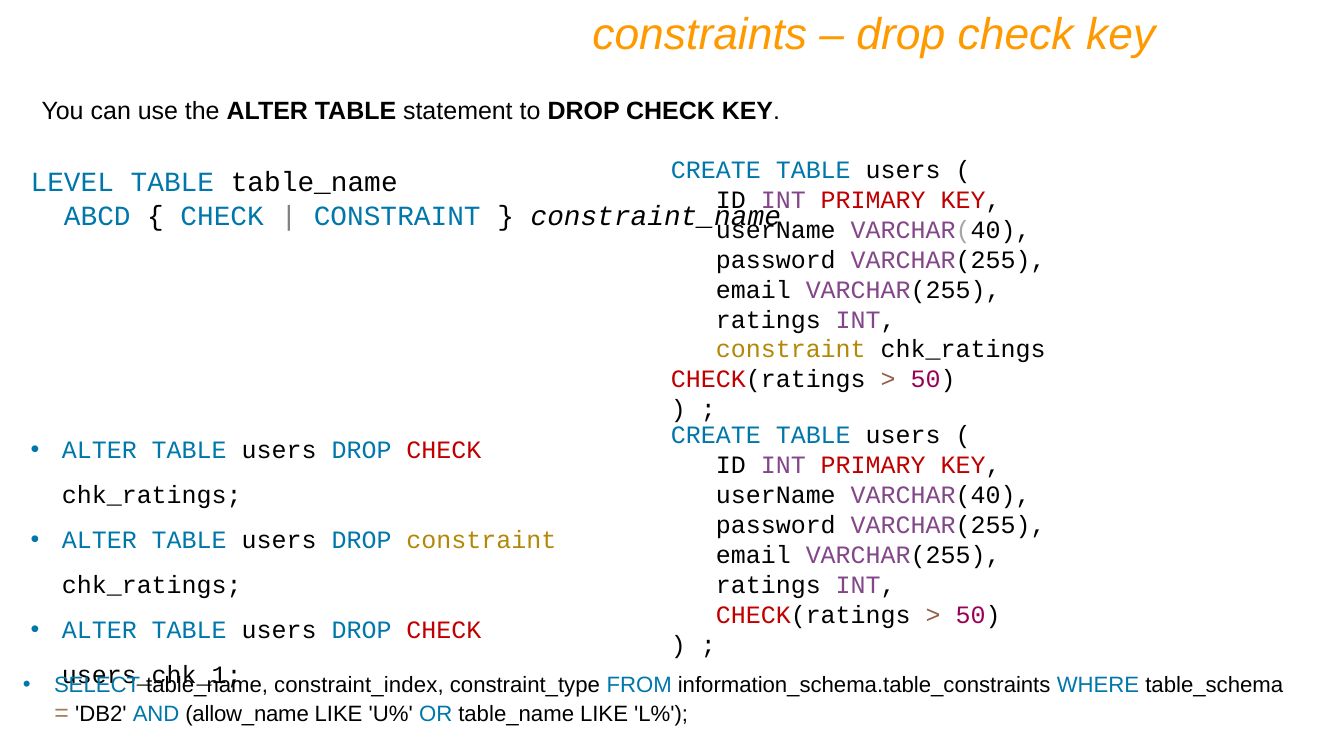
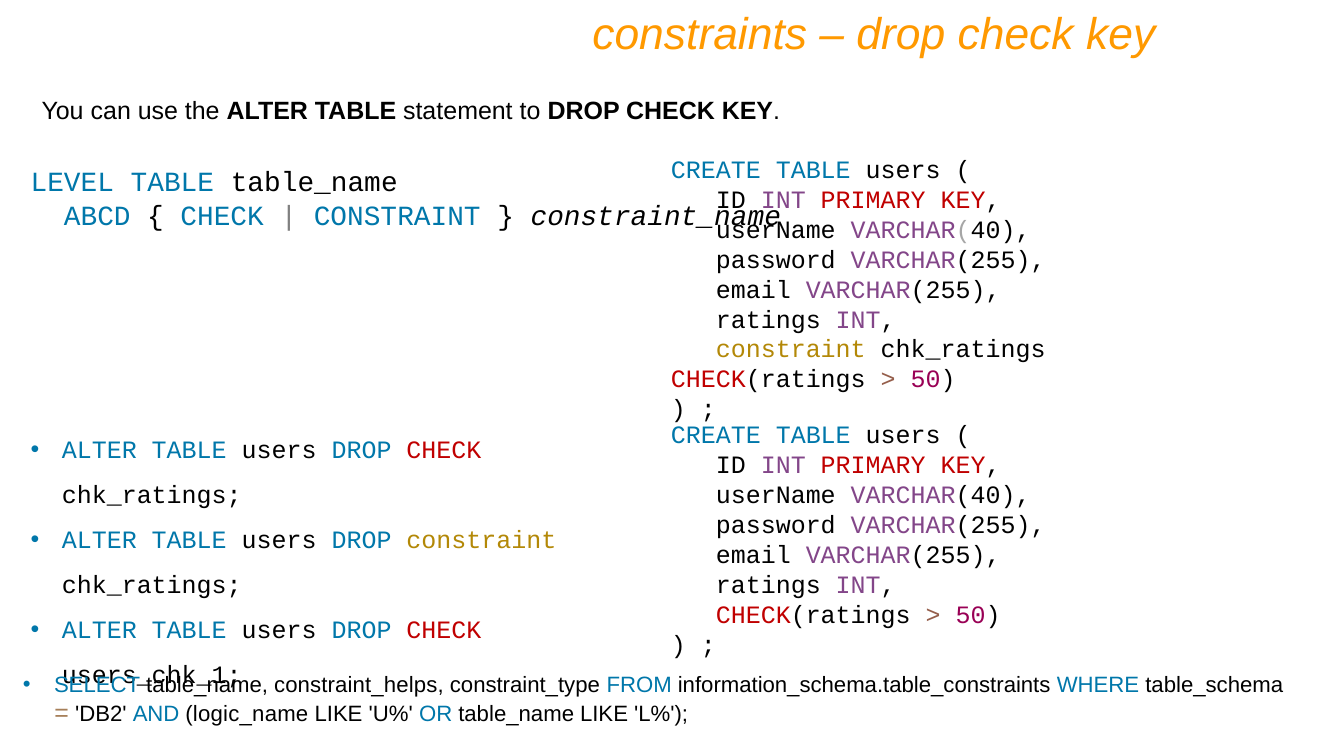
constraint_index: constraint_index -> constraint_helps
allow_name: allow_name -> logic_name
